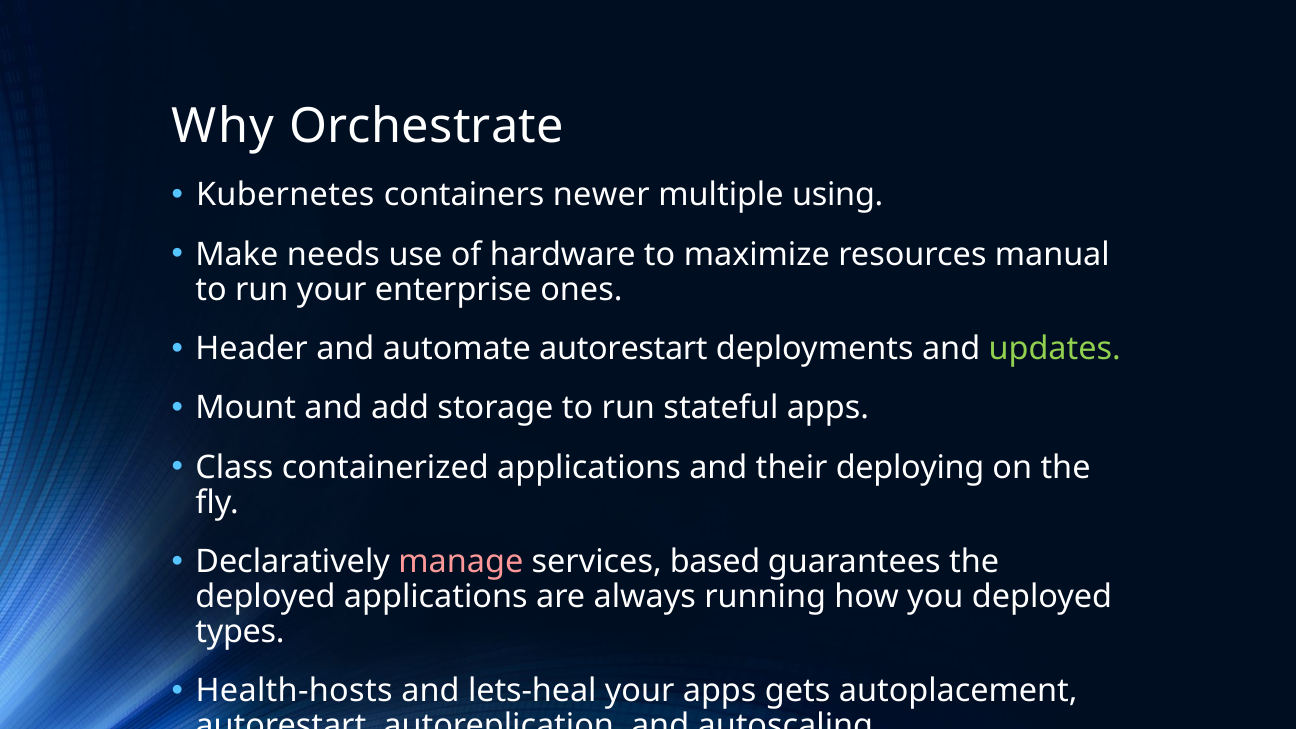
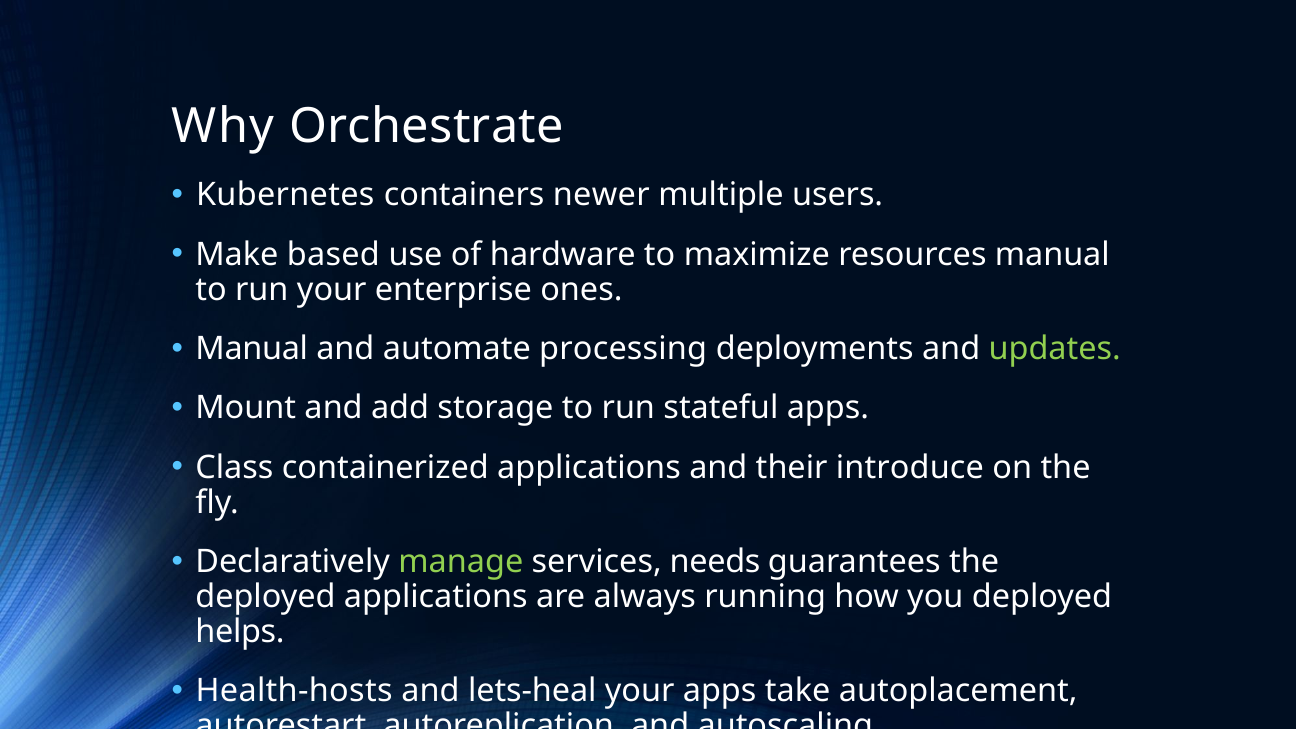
using: using -> users
needs: needs -> based
Header at (252, 349): Header -> Manual
automate autorestart: autorestart -> processing
deploying: deploying -> introduce
manage colour: pink -> light green
based: based -> needs
types: types -> helps
gets: gets -> take
